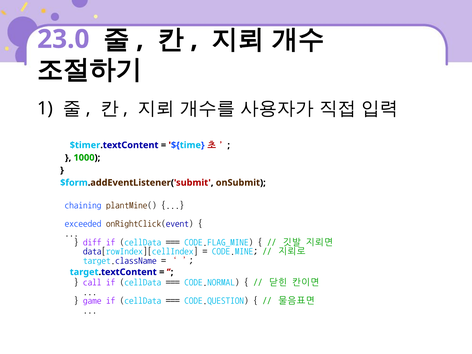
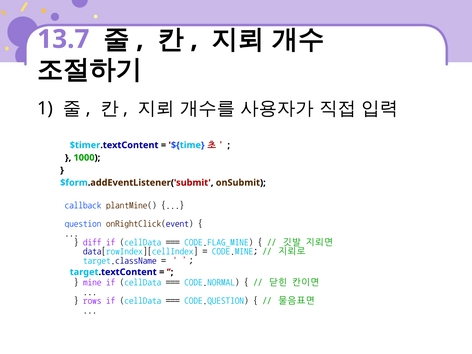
23.0: 23.0 -> 13.7
chaining: chaining -> callback
exceeded: exceeded -> question
call: call -> mine
game: game -> rows
